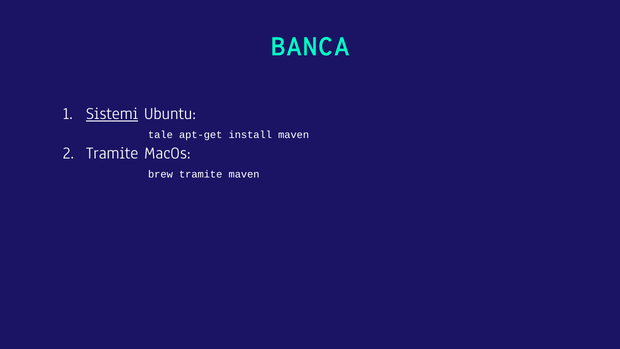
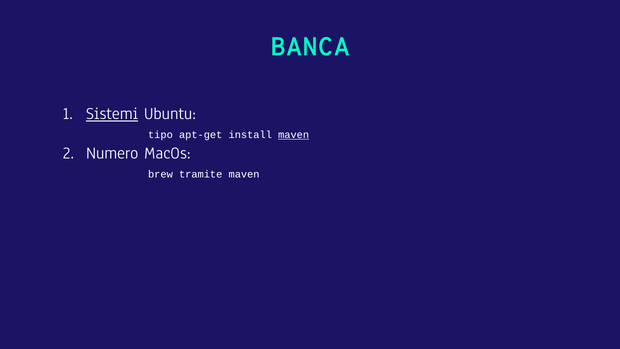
tale: tale -> tipo
maven at (294, 135) underline: none -> present
Tramite at (112, 153): Tramite -> Numero
